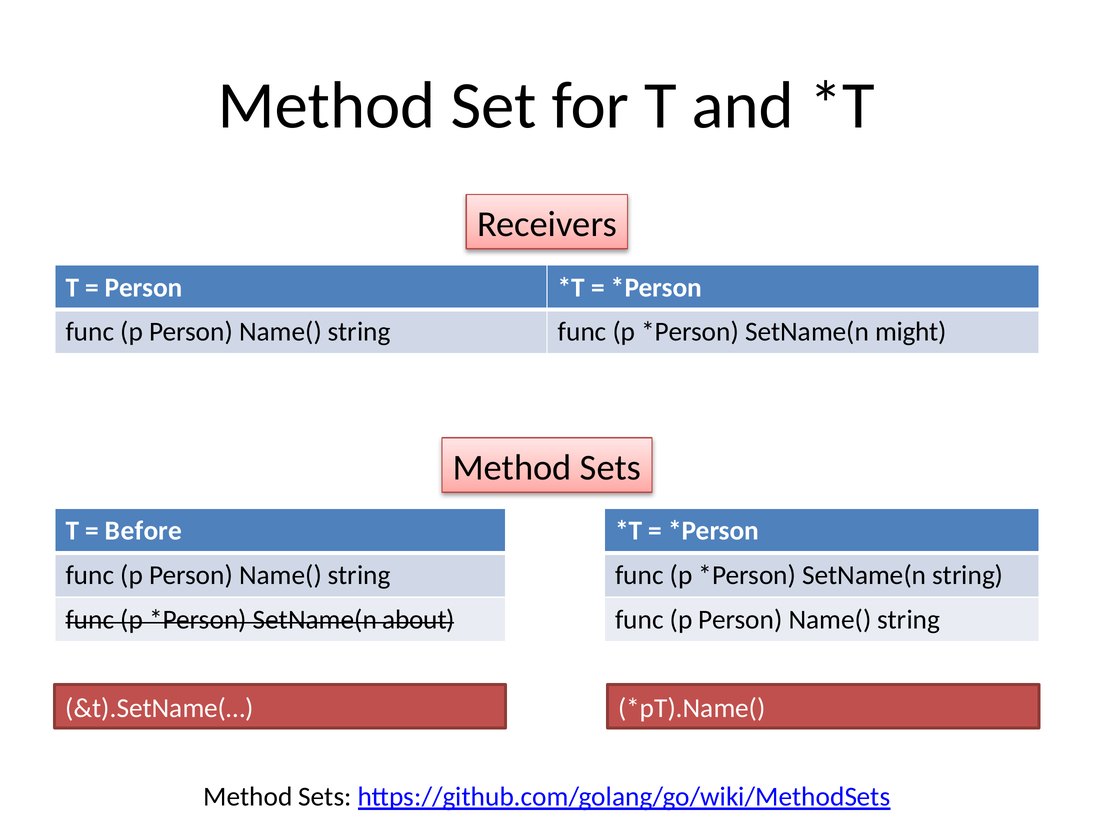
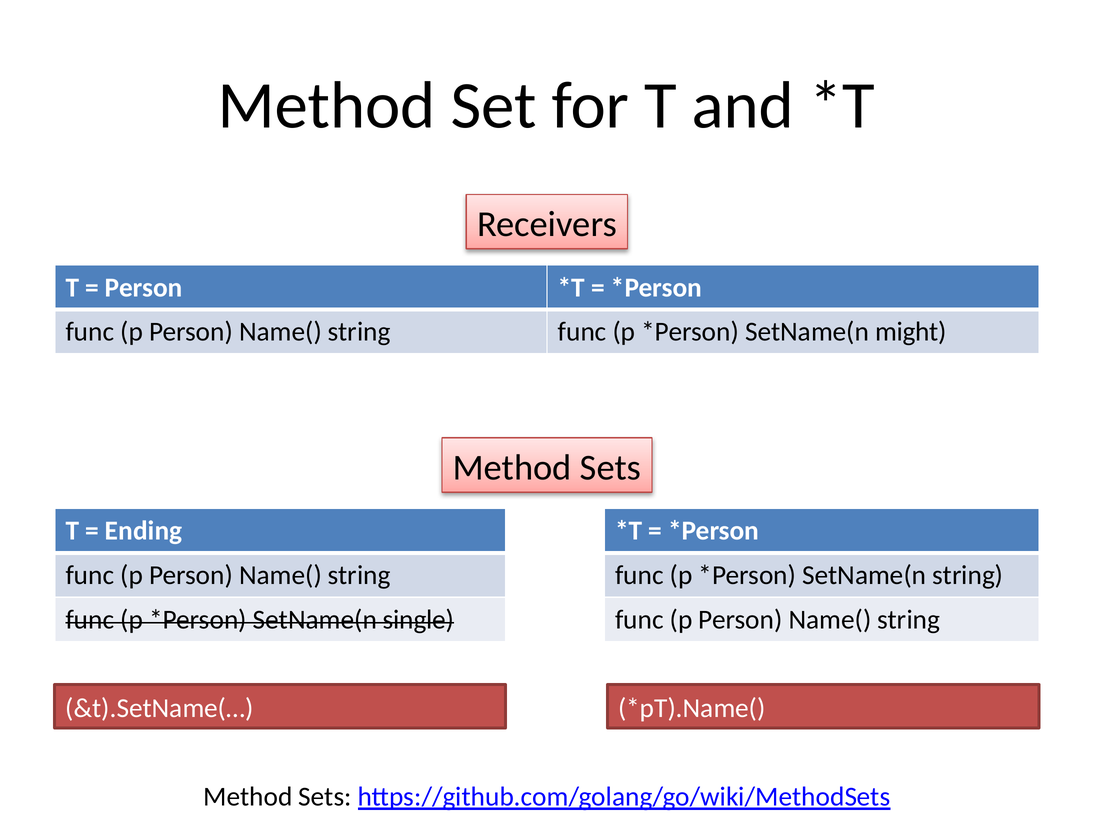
Before: Before -> Ending
about: about -> single
